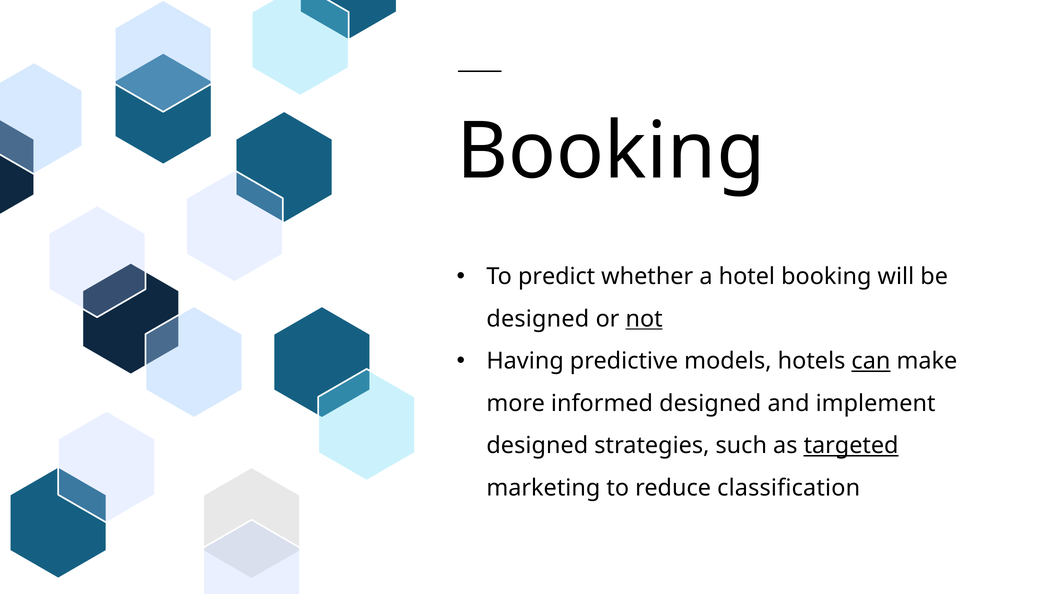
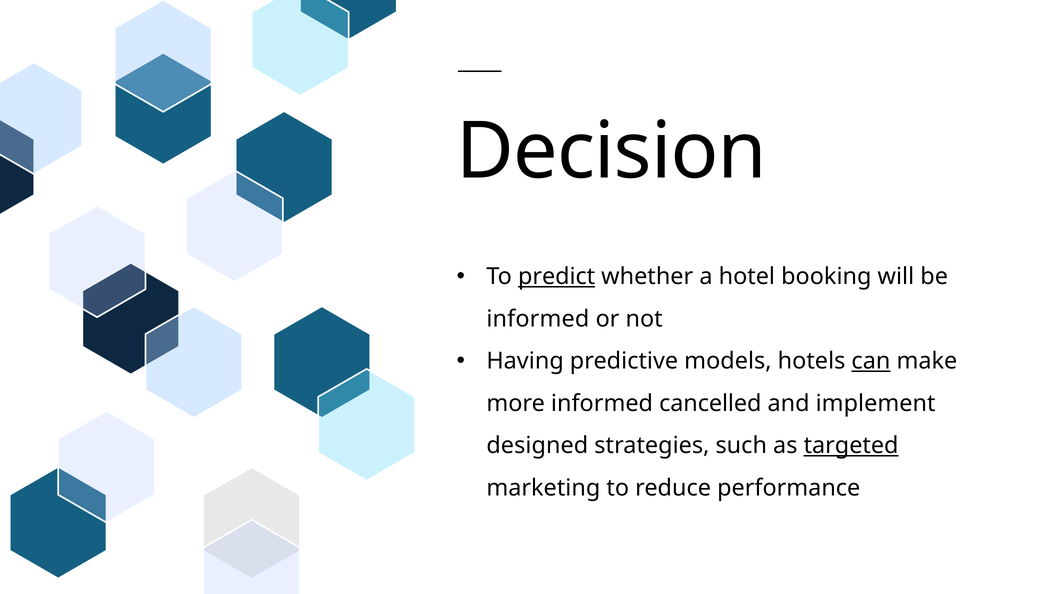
Booking at (611, 152): Booking -> Decision
predict underline: none -> present
designed at (538, 319): designed -> informed
not underline: present -> none
informed designed: designed -> cancelled
classification: classification -> performance
